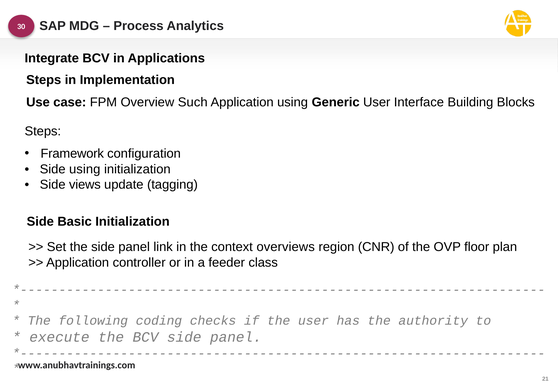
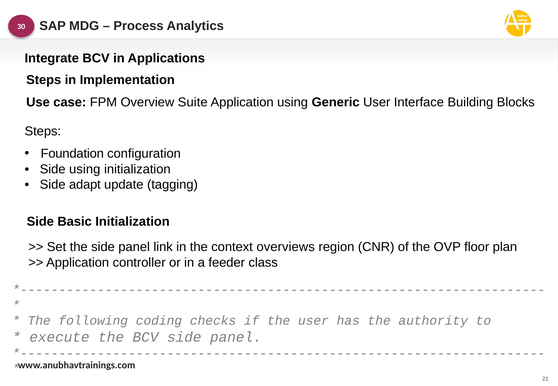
Such: Such -> Suite
Framework: Framework -> Foundation
views: views -> adapt
